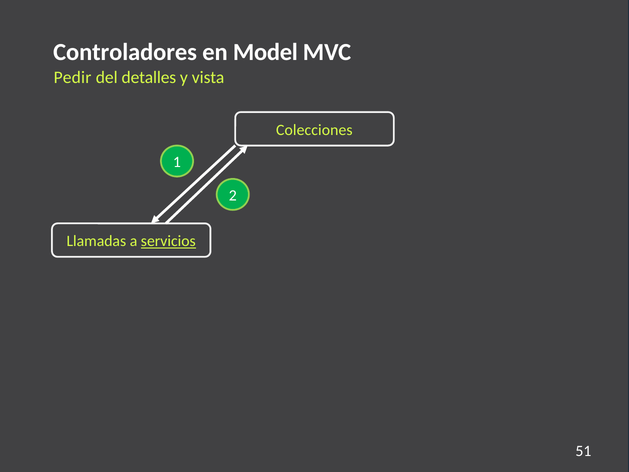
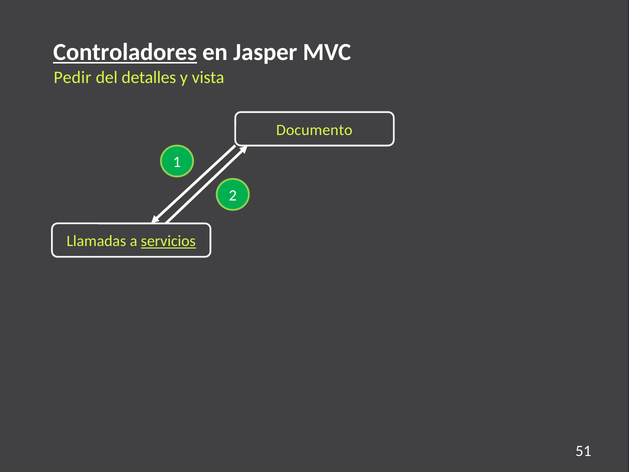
Controladores underline: none -> present
Model: Model -> Jasper
Colecciones: Colecciones -> Documento
